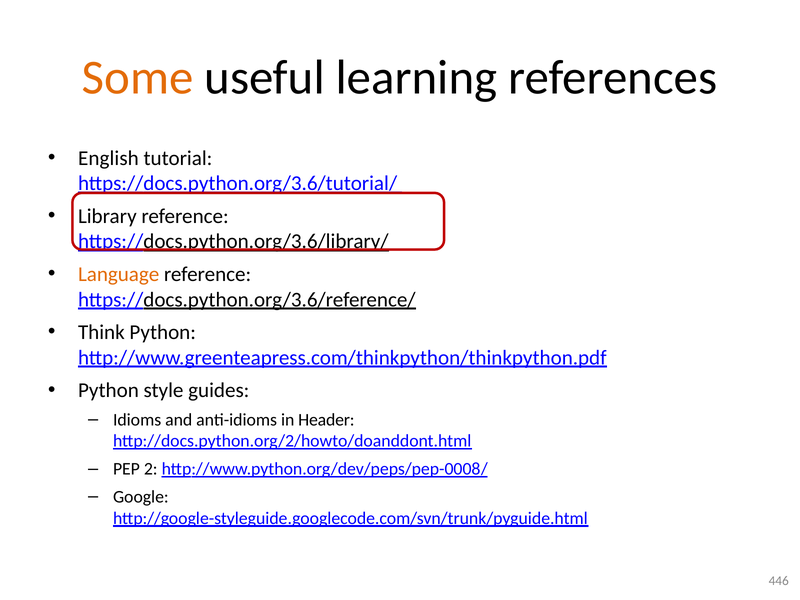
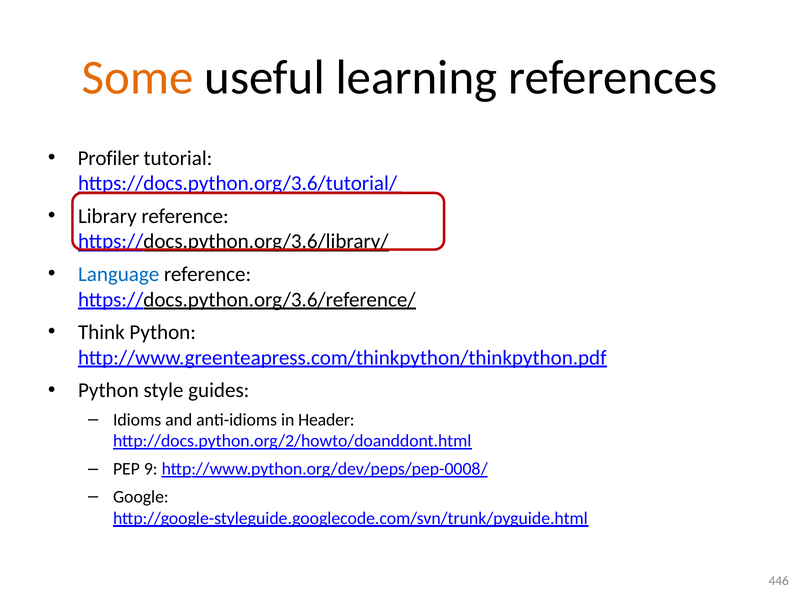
English: English -> Profiler
Language colour: orange -> blue
2: 2 -> 9
